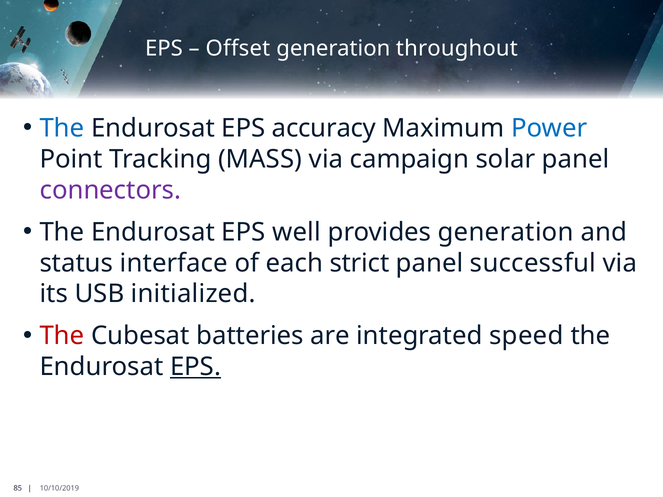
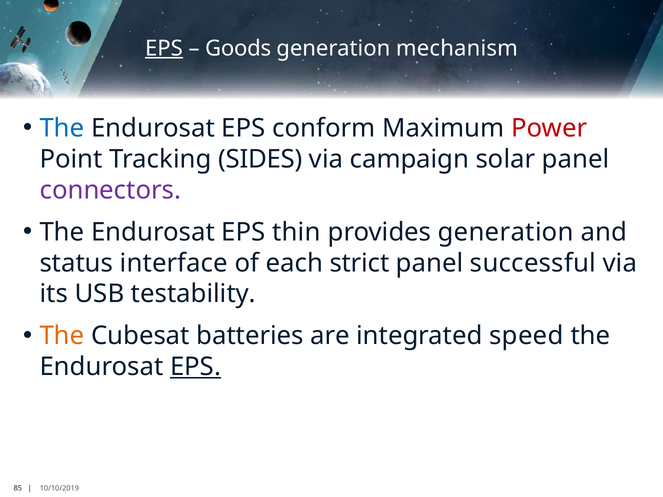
EPS at (164, 48) underline: none -> present
Offset: Offset -> Goods
throughout: throughout -> mechanism
accuracy: accuracy -> conform
Power colour: blue -> red
MASS: MASS -> SIDES
well: well -> thin
initialized: initialized -> testability
The at (62, 336) colour: red -> orange
